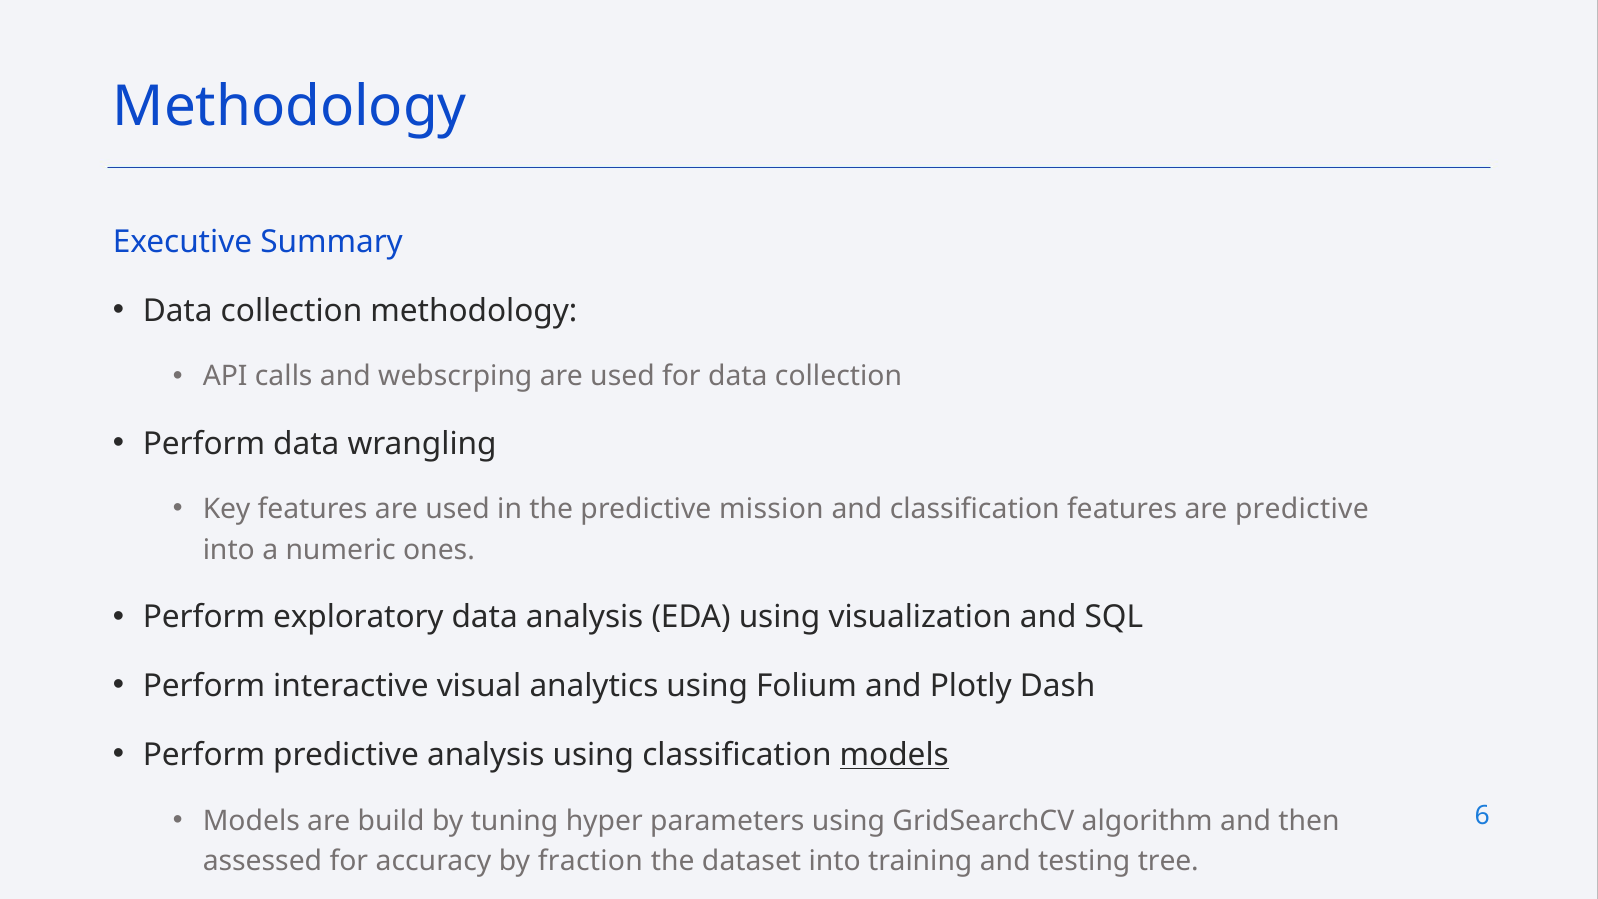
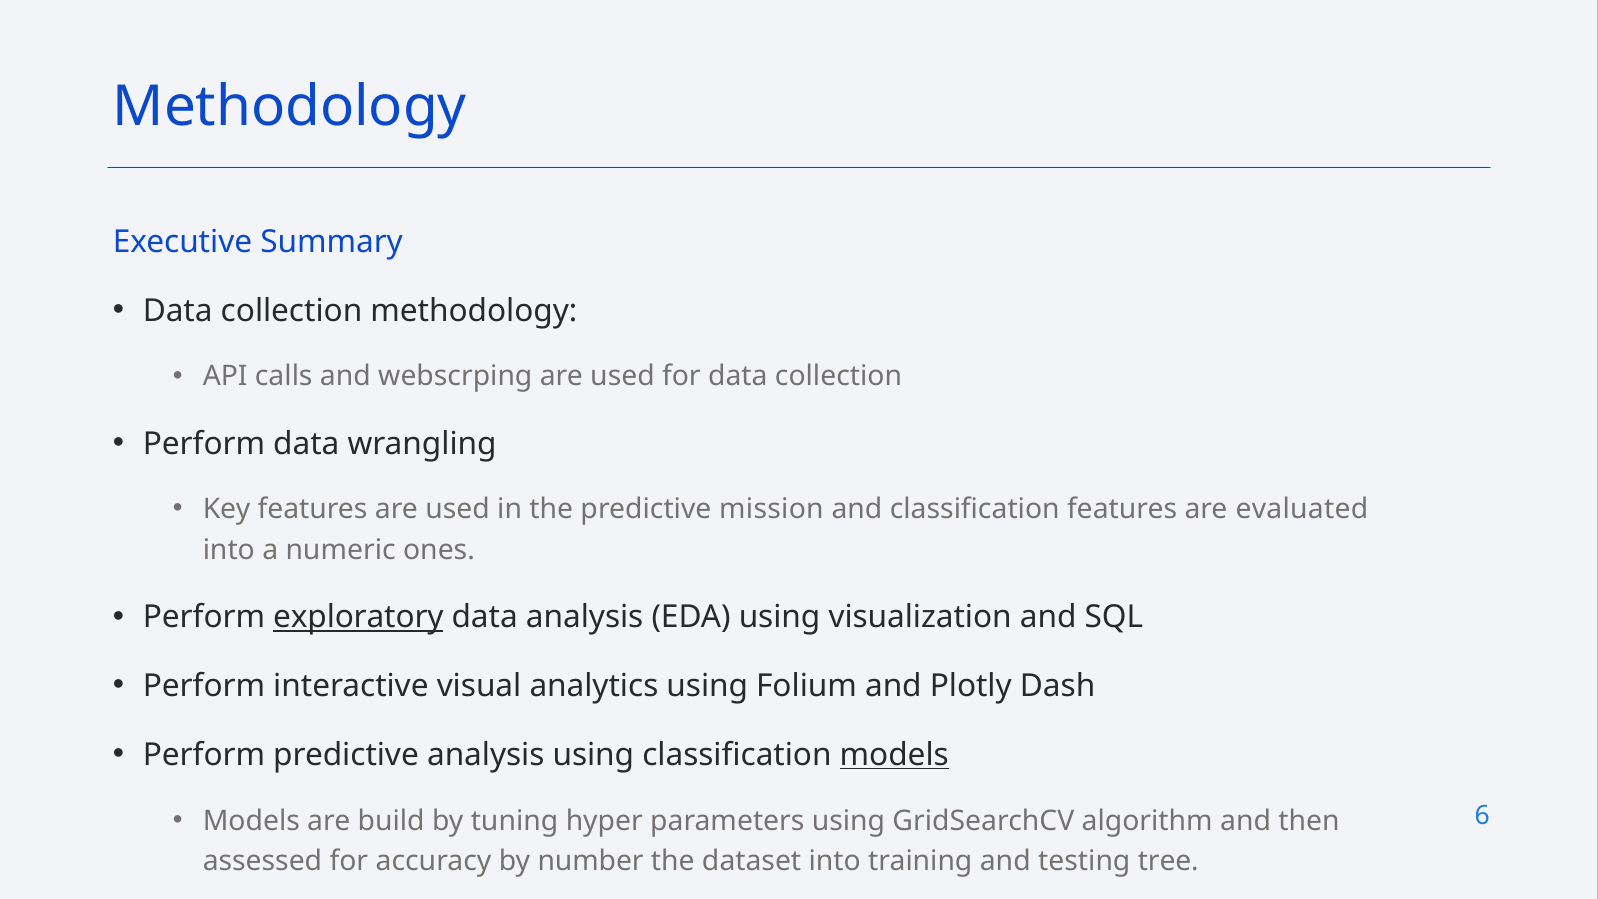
are predictive: predictive -> evaluated
exploratory underline: none -> present
fraction: fraction -> number
